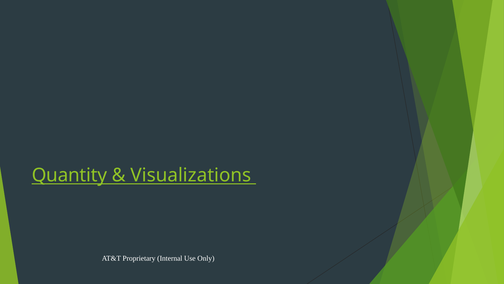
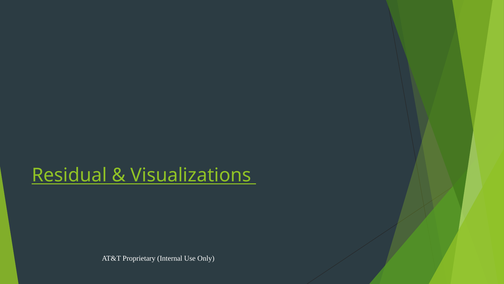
Quantity: Quantity -> Residual
